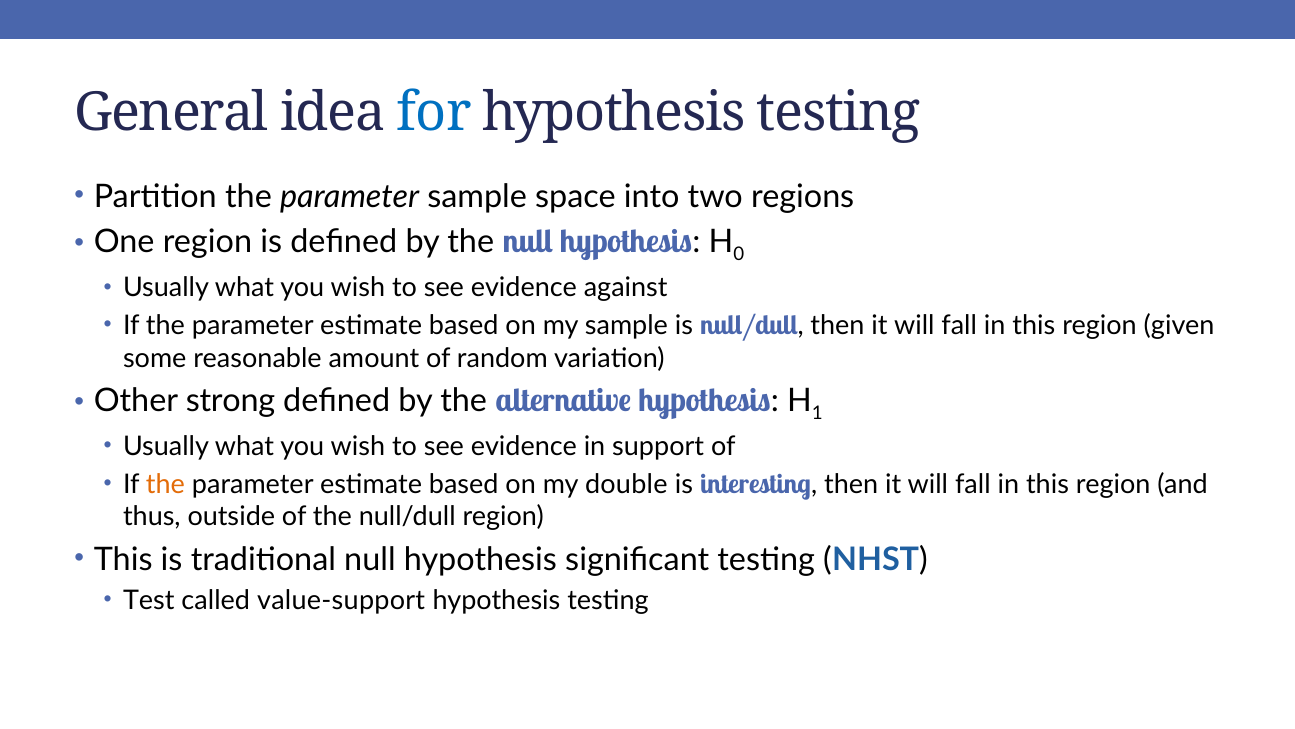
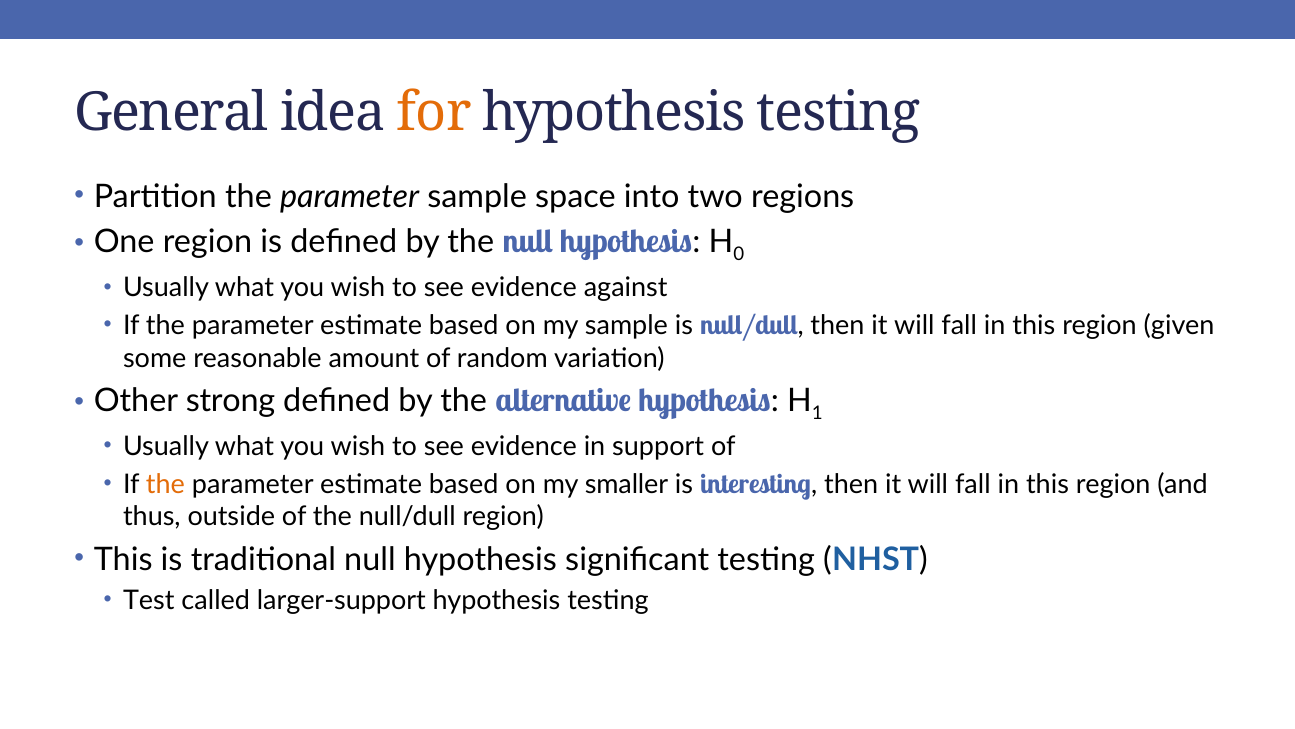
for colour: blue -> orange
double: double -> smaller
value-support: value-support -> larger-support
